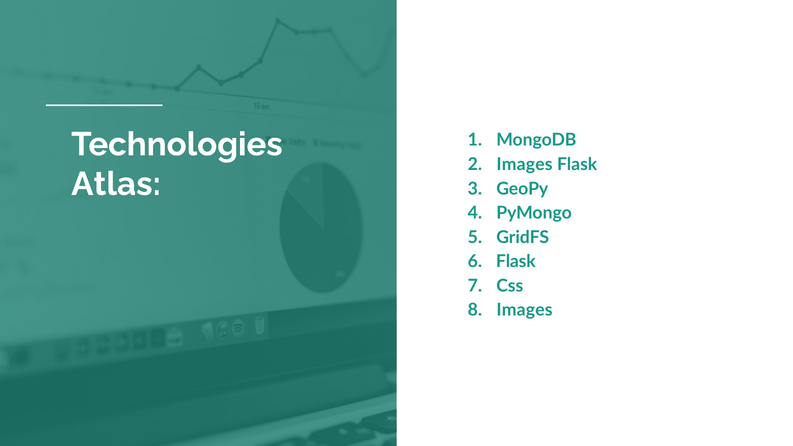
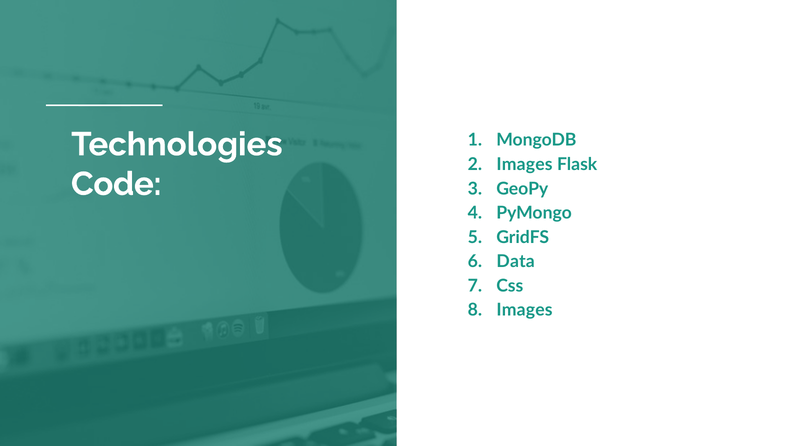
Atlas: Atlas -> Code
Flask at (516, 262): Flask -> Data
